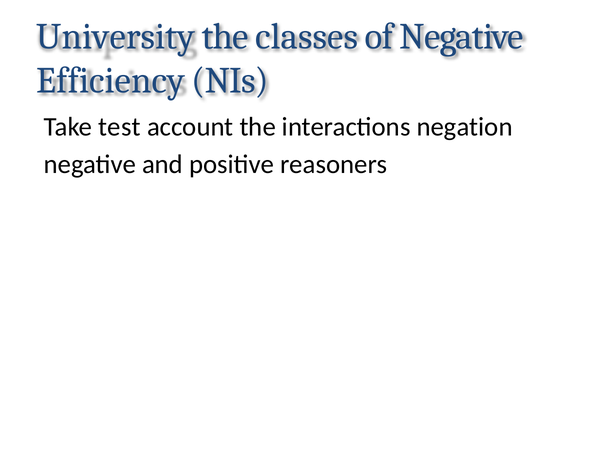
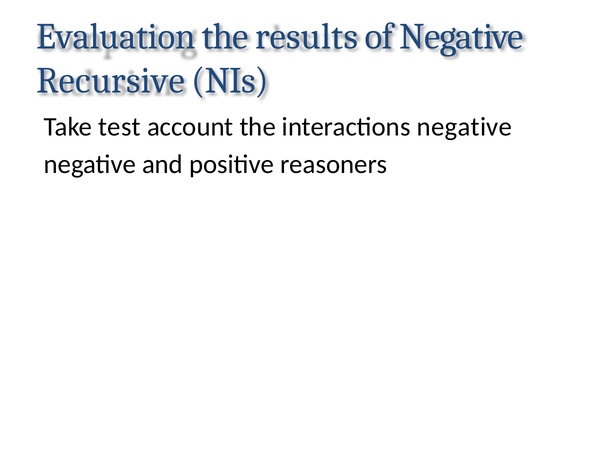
University: University -> Evaluation
classes: classes -> results
Efficiency: Efficiency -> Recursive
interactions negation: negation -> negative
